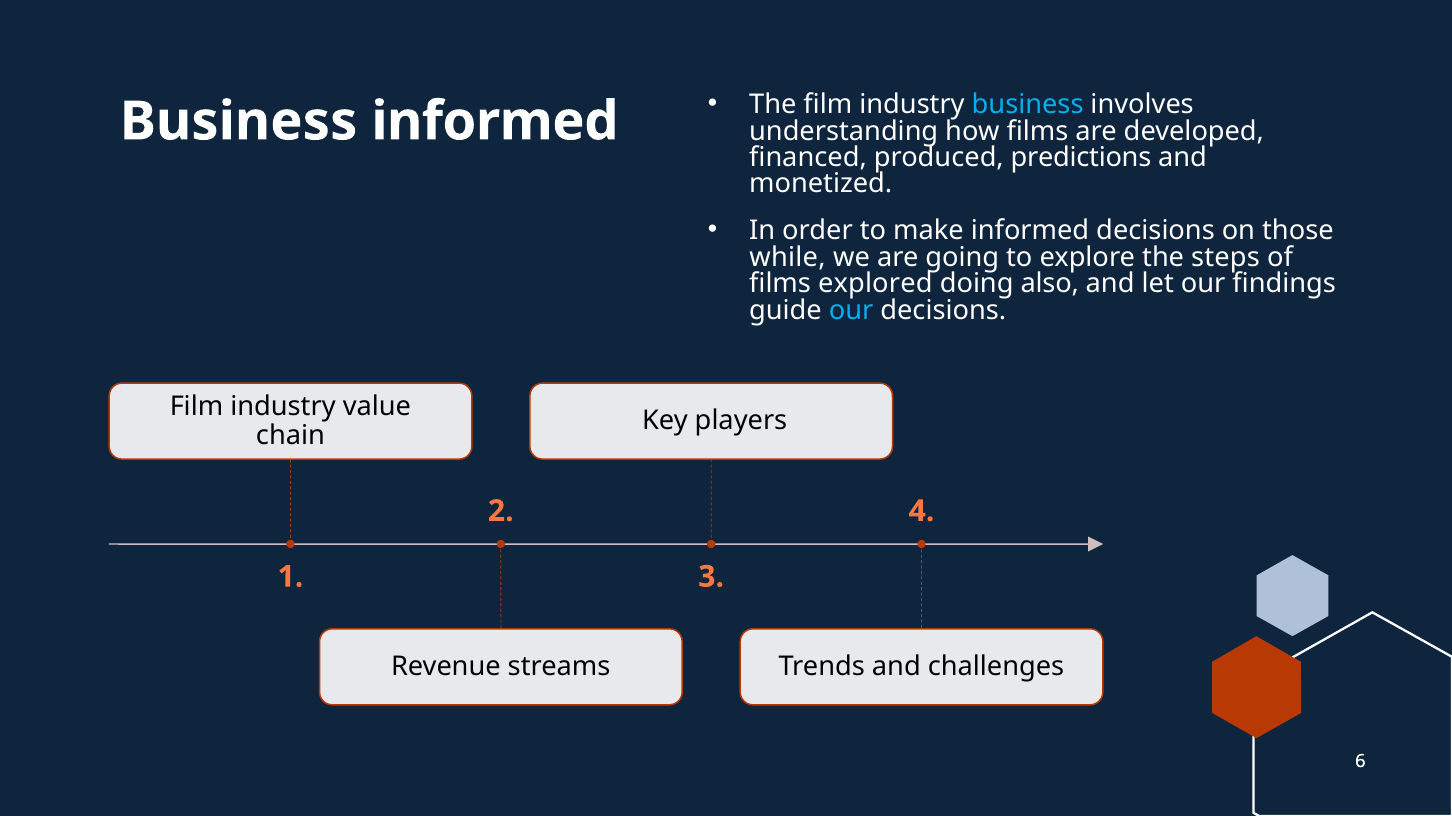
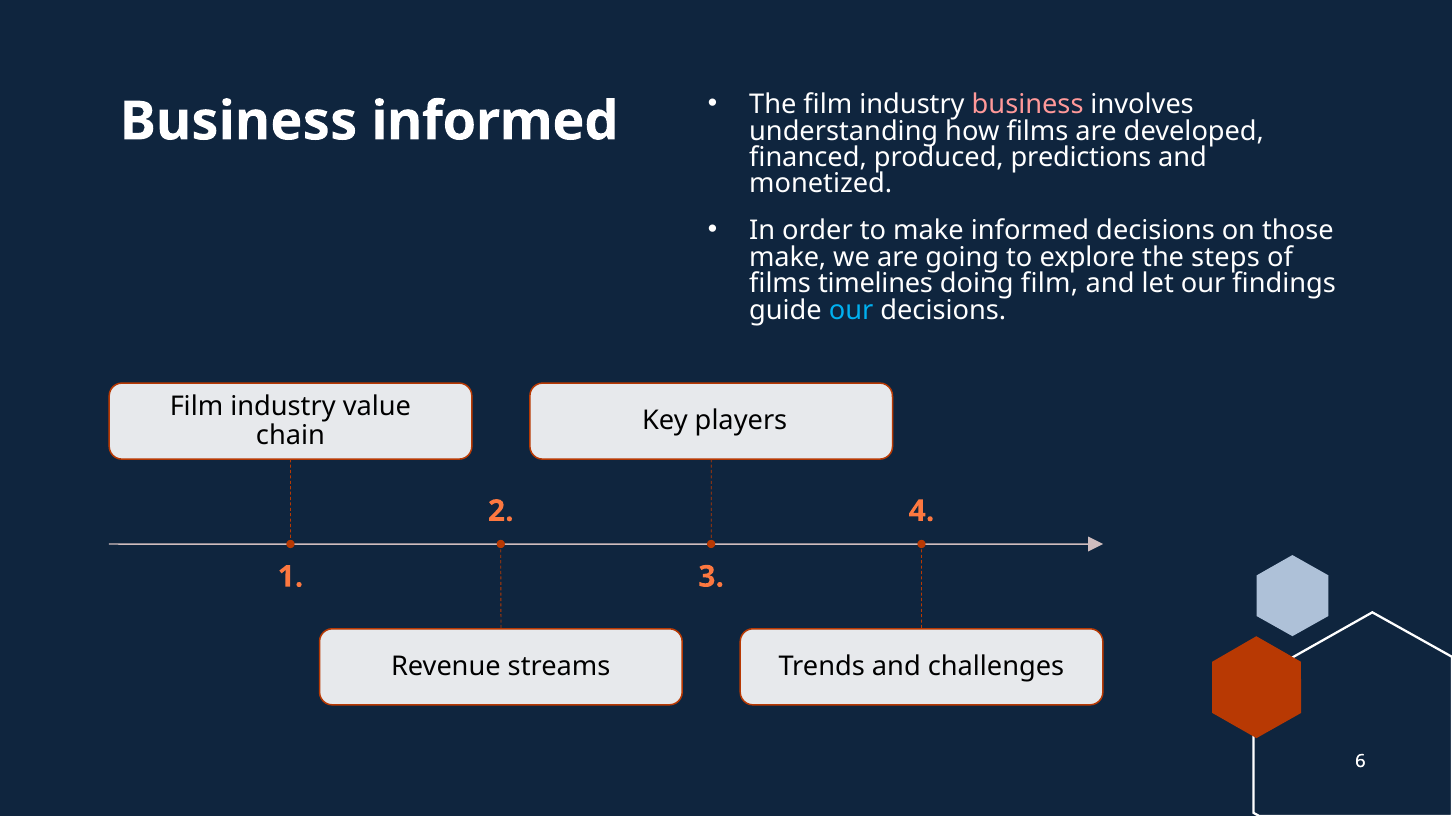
business at (1028, 105) colour: light blue -> pink
while at (787, 257): while -> make
explored: explored -> timelines
doing also: also -> film
